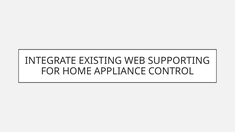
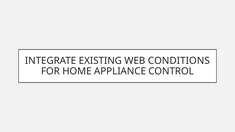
SUPPORTING: SUPPORTING -> CONDITIONS
